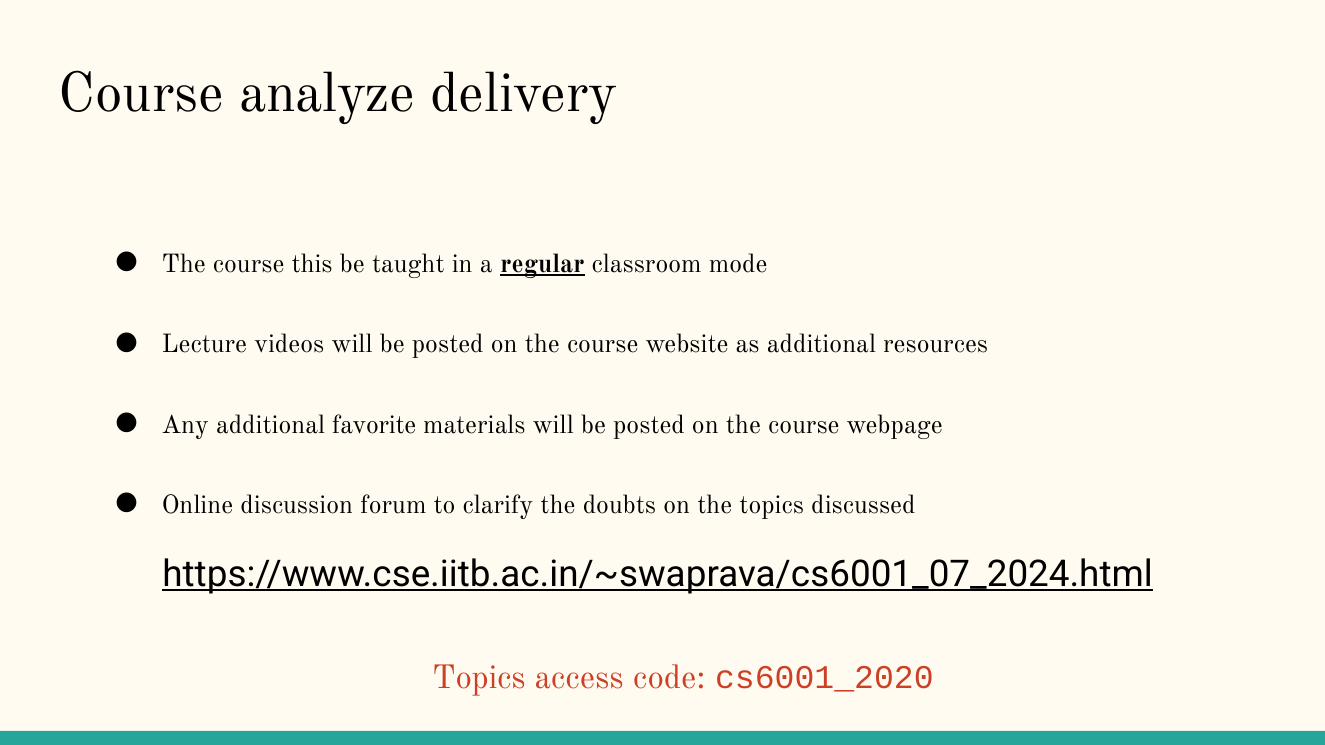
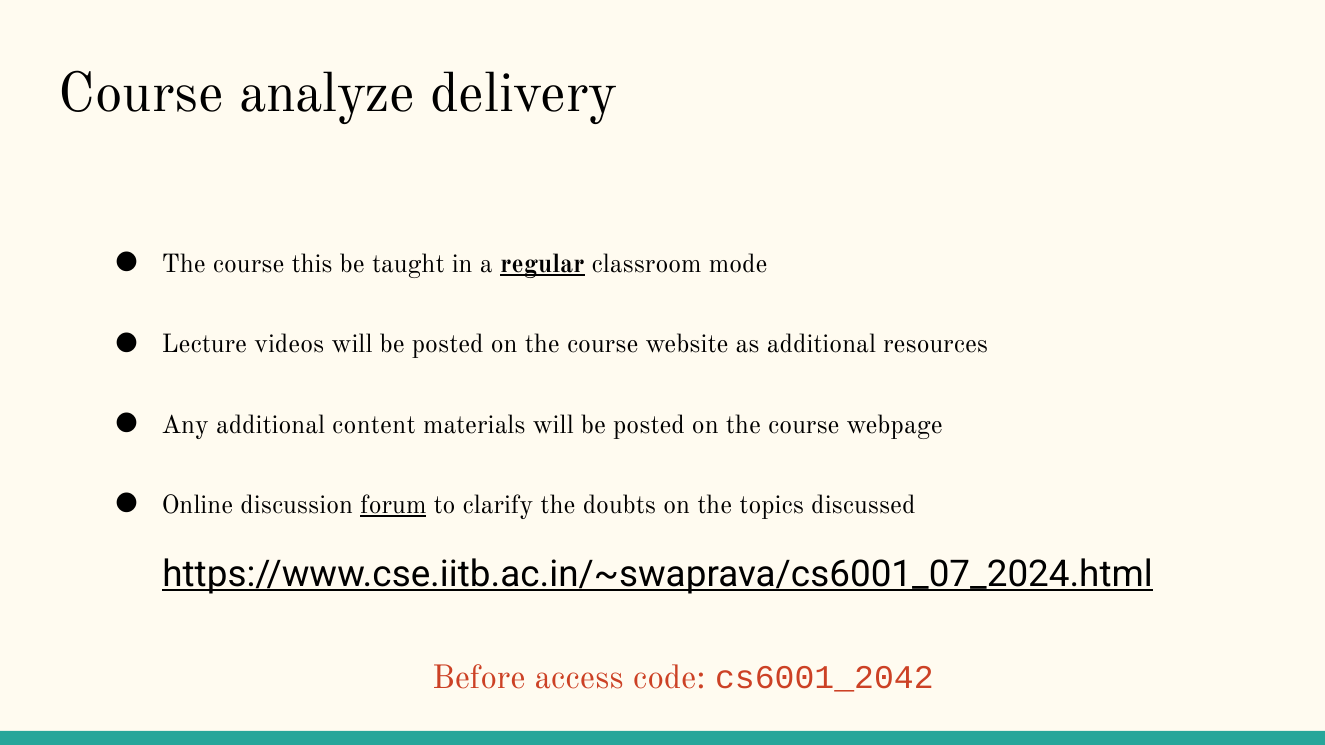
favorite: favorite -> content
forum underline: none -> present
Topics at (479, 678): Topics -> Before
cs6001_2020: cs6001_2020 -> cs6001_2042
